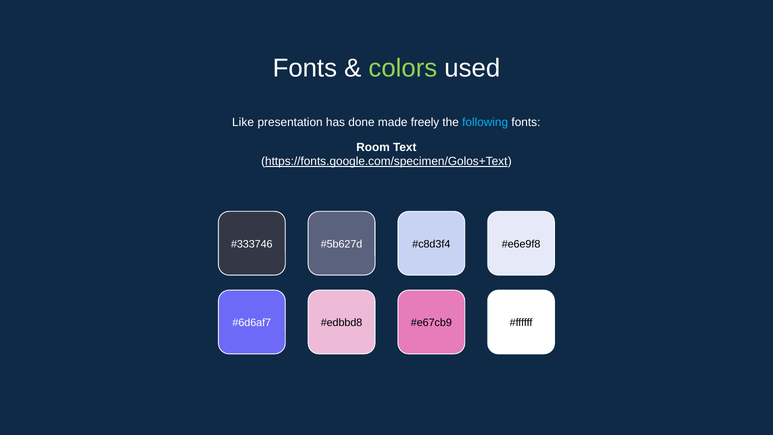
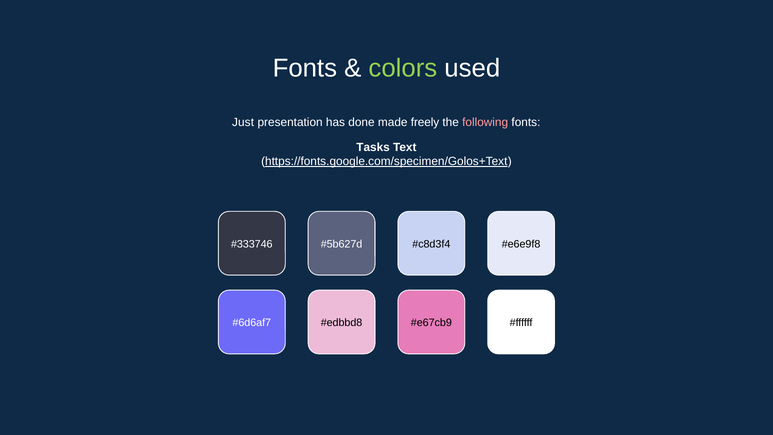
Like: Like -> Just
following colour: light blue -> pink
Room: Room -> Tasks
